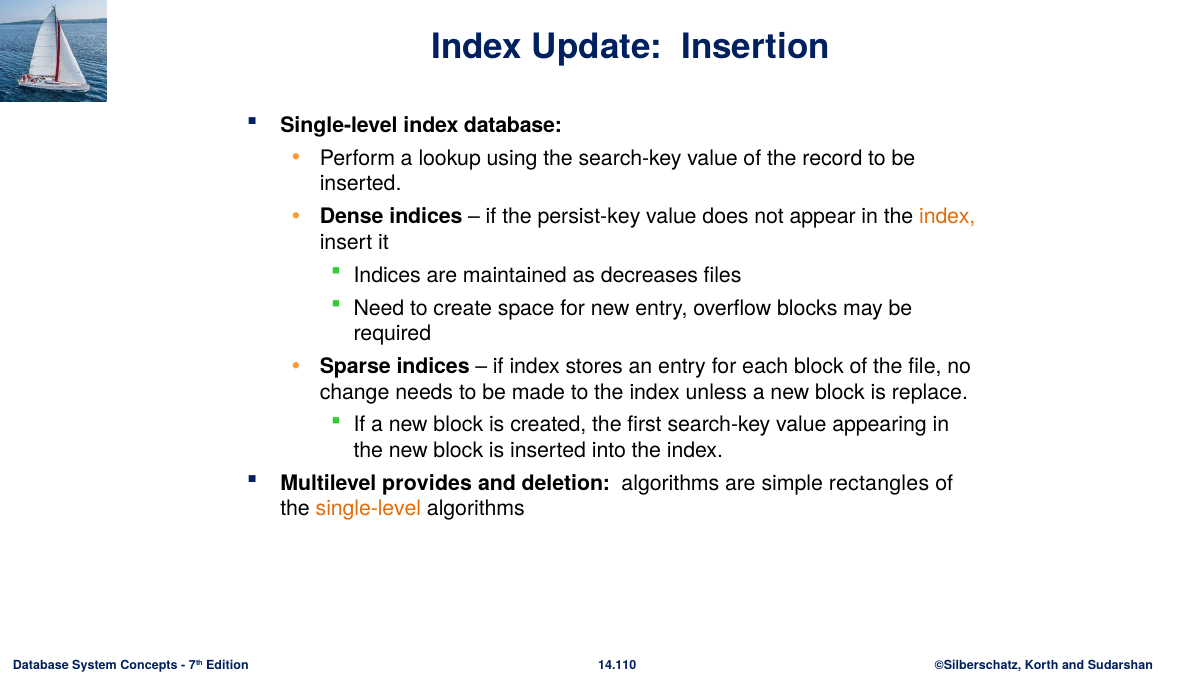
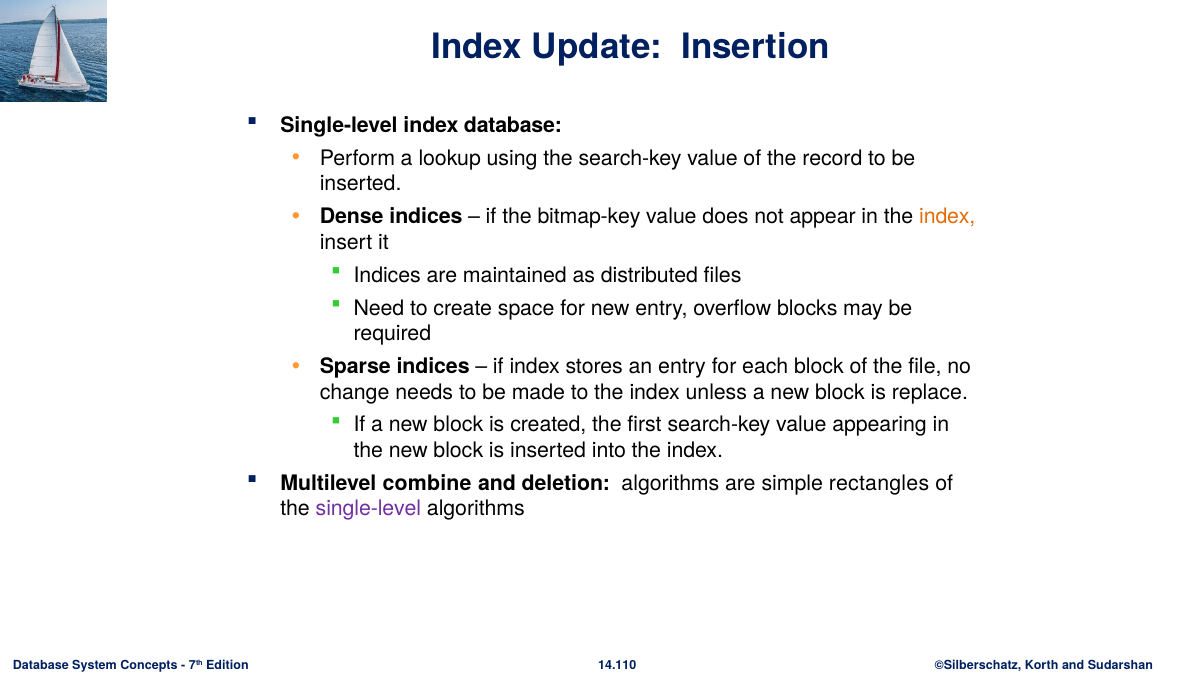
persist-key: persist-key -> bitmap-key
decreases: decreases -> distributed
provides: provides -> combine
single-level at (368, 509) colour: orange -> purple
